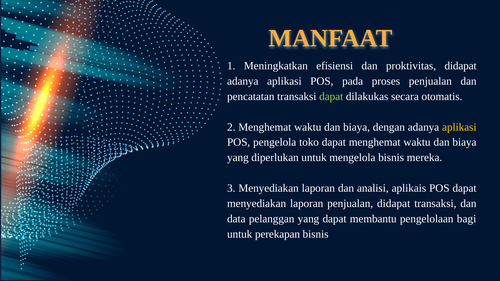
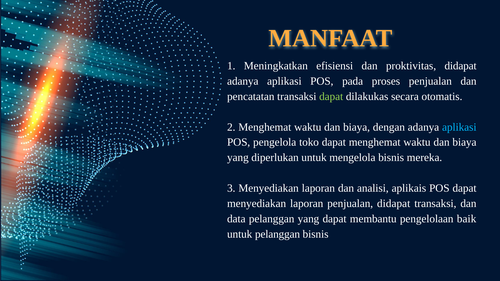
aplikasi at (459, 127) colour: yellow -> light blue
bagi: bagi -> baik
untuk perekapan: perekapan -> pelanggan
